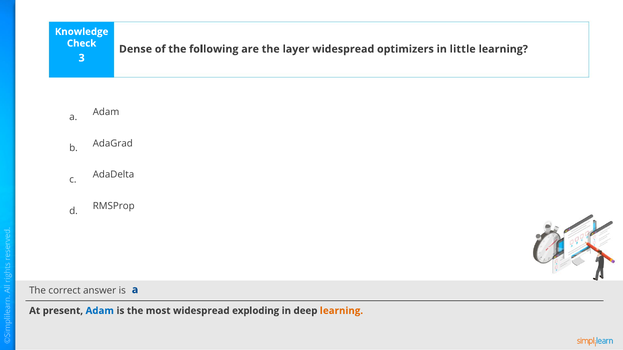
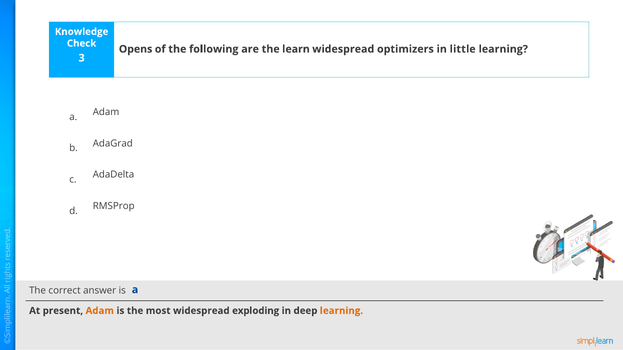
Dense: Dense -> Opens
layer: layer -> learn
Adam at (100, 311) colour: blue -> orange
